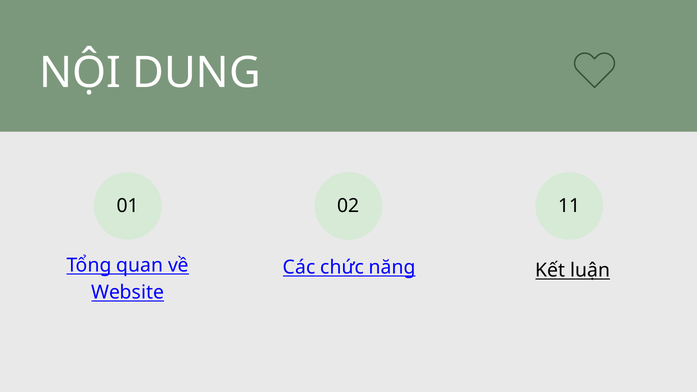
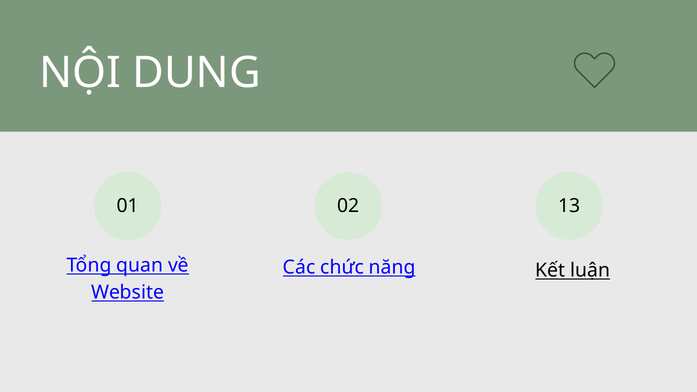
11: 11 -> 13
